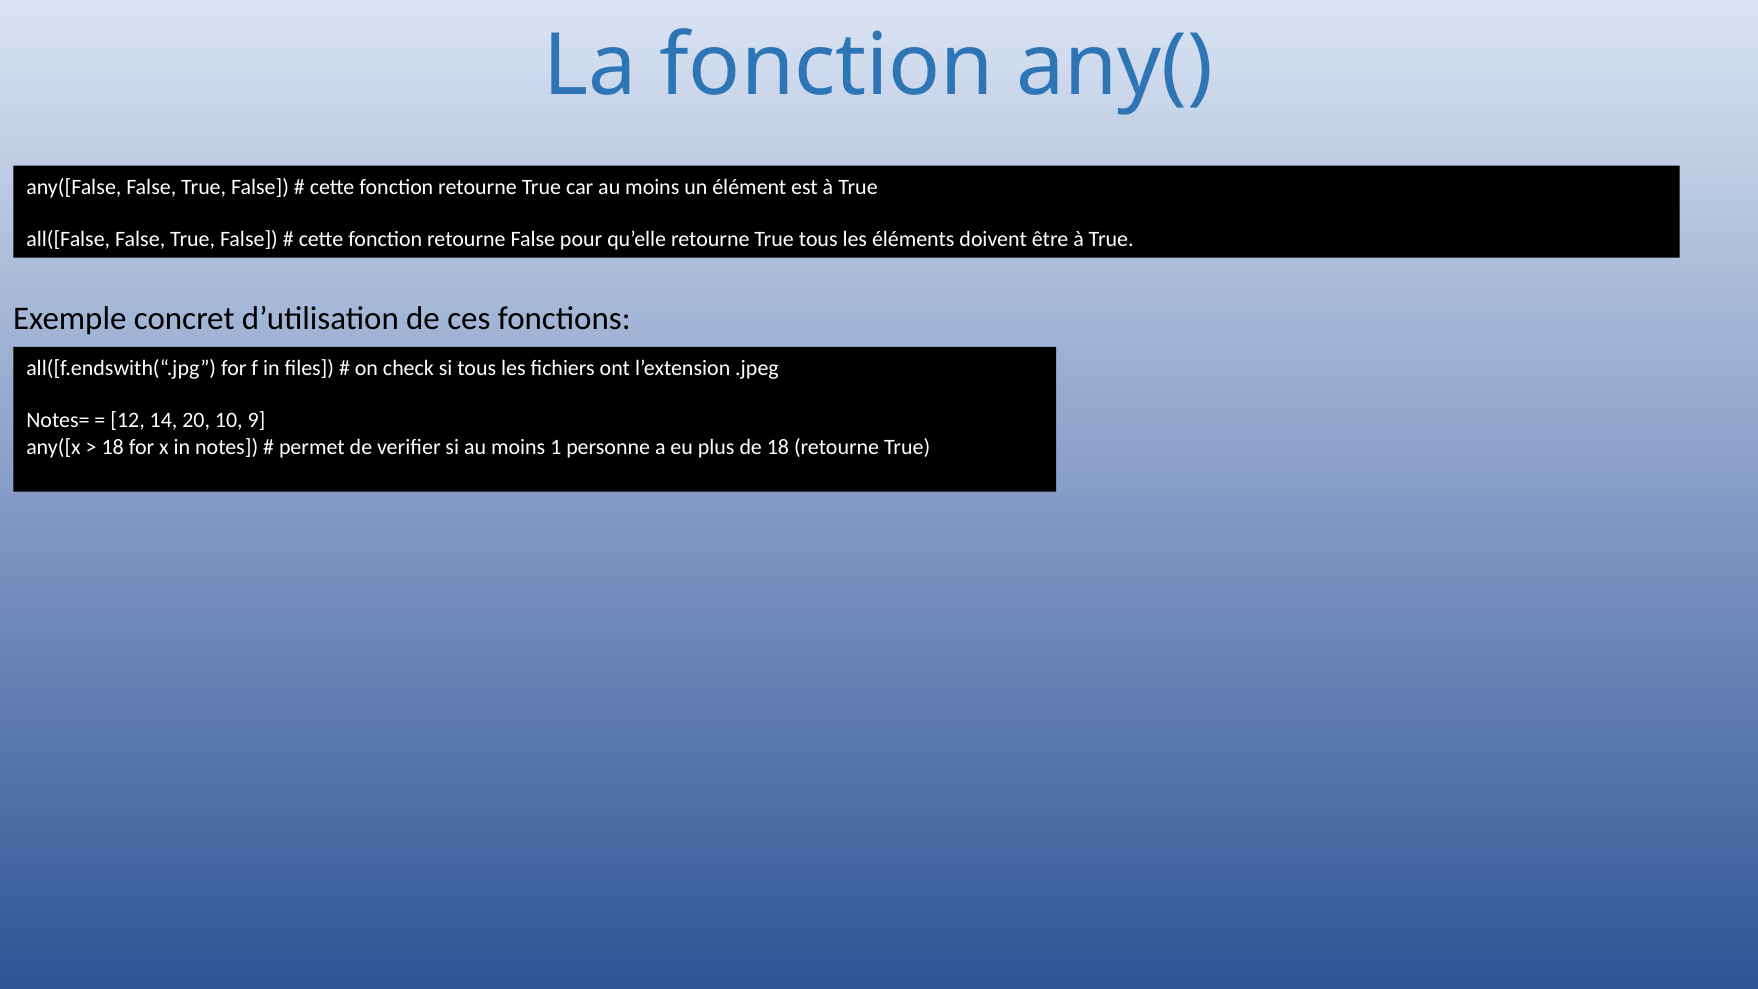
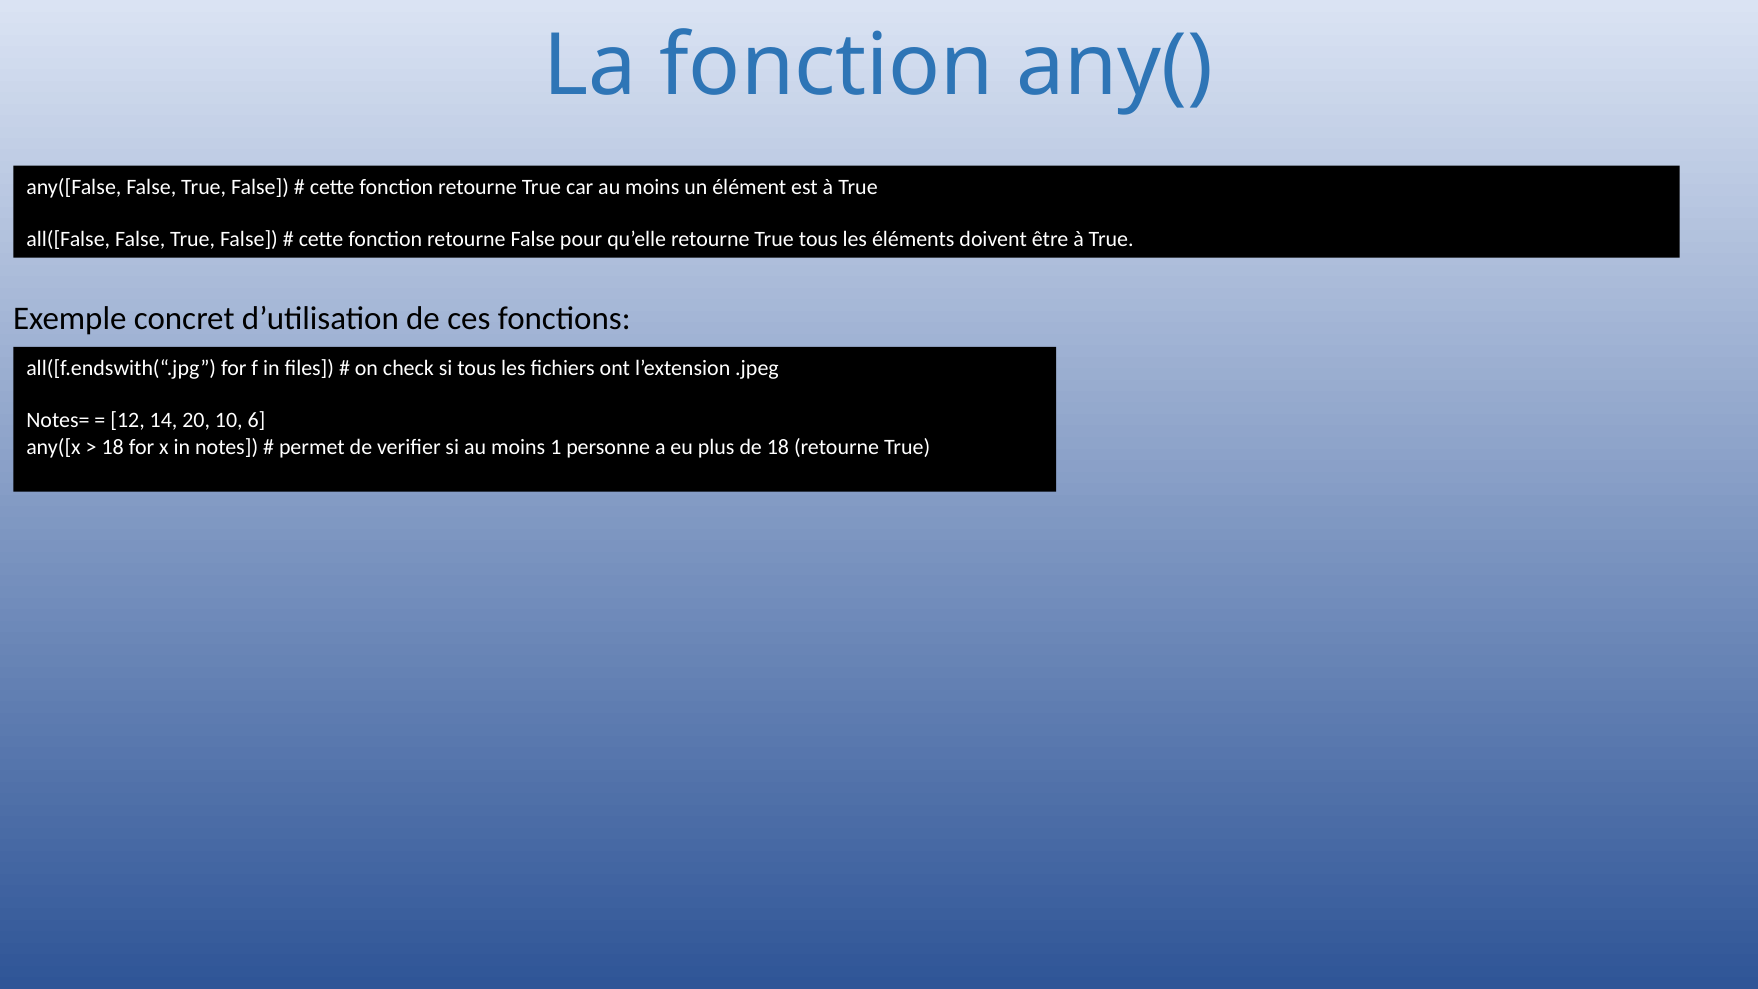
9: 9 -> 6
